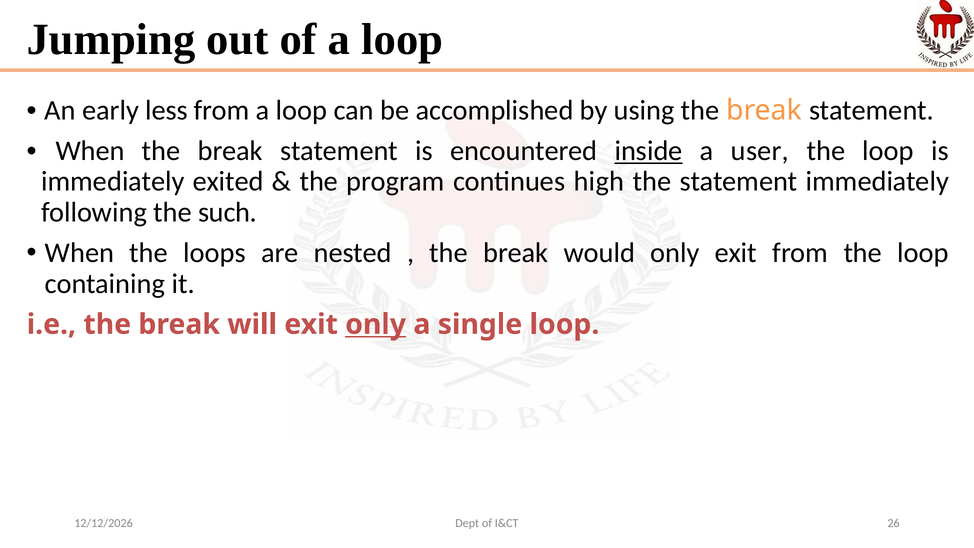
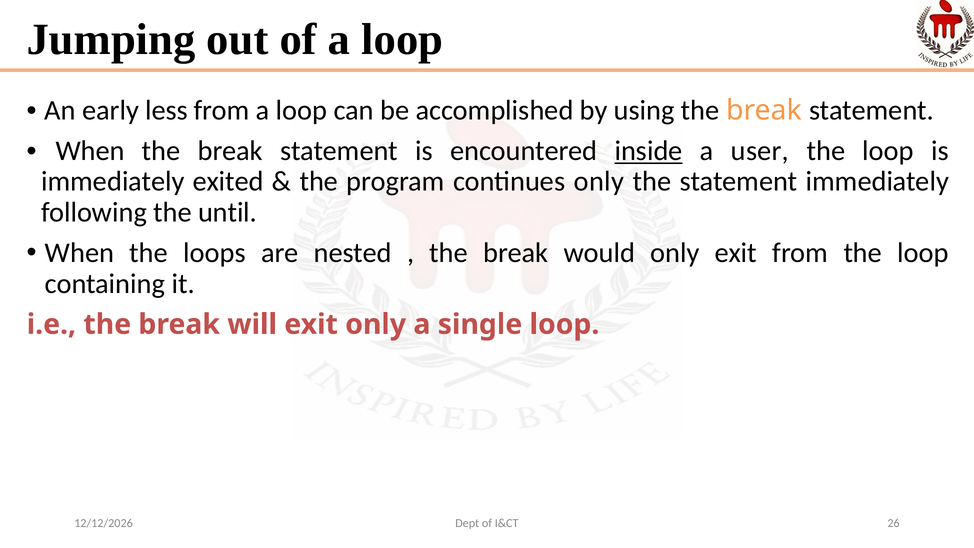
continues high: high -> only
such: such -> until
only at (376, 324) underline: present -> none
